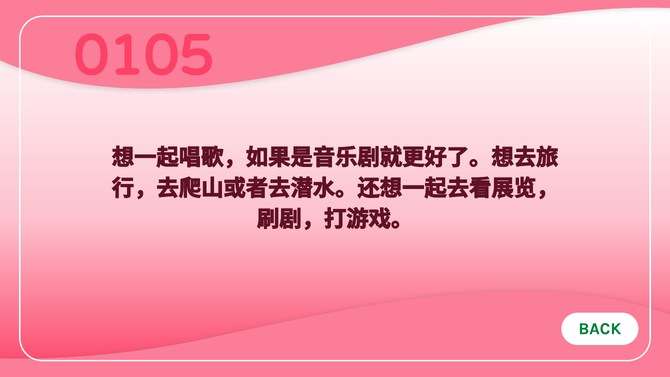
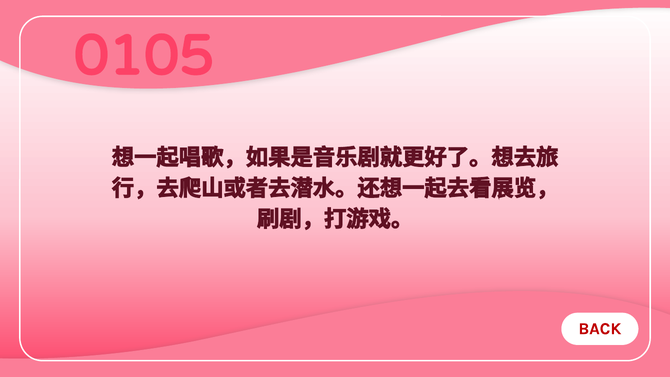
BACK colour: green -> red
